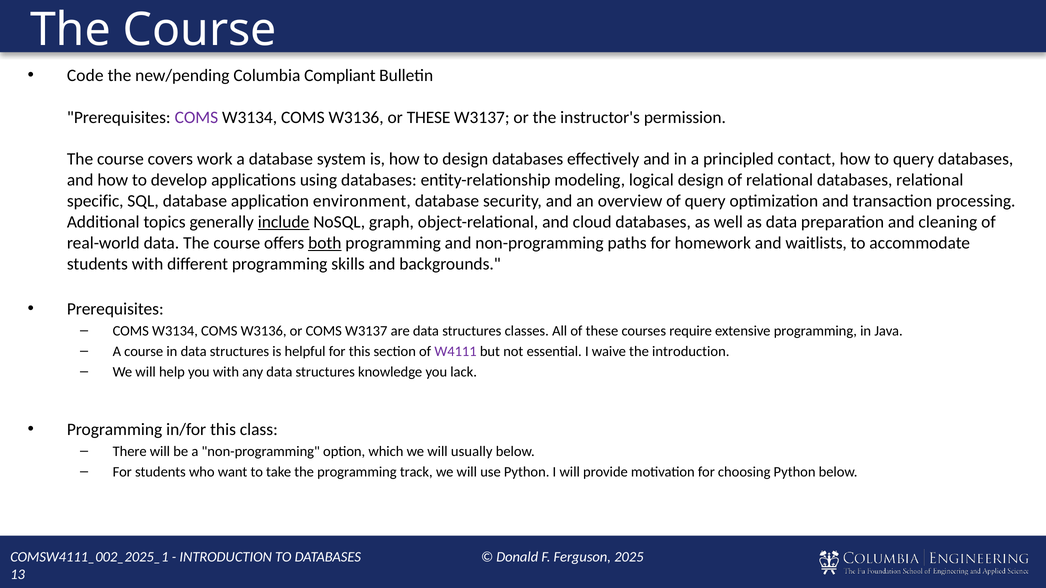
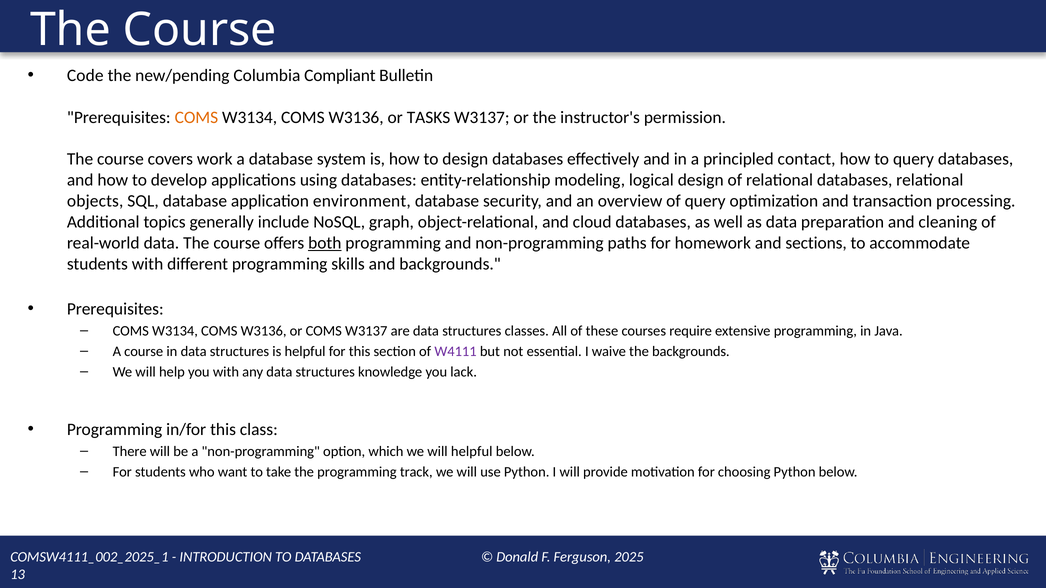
COMS at (196, 118) colour: purple -> orange
or THESE: THESE -> TASKS
specific: specific -> objects
include underline: present -> none
waitlists: waitlists -> sections
the introduction: introduction -> backgrounds
will usually: usually -> helpful
